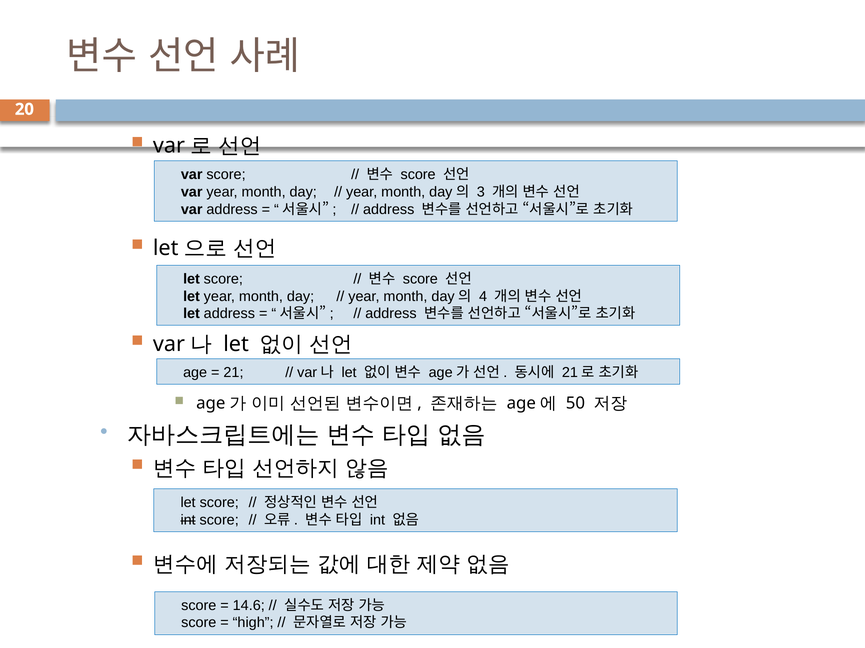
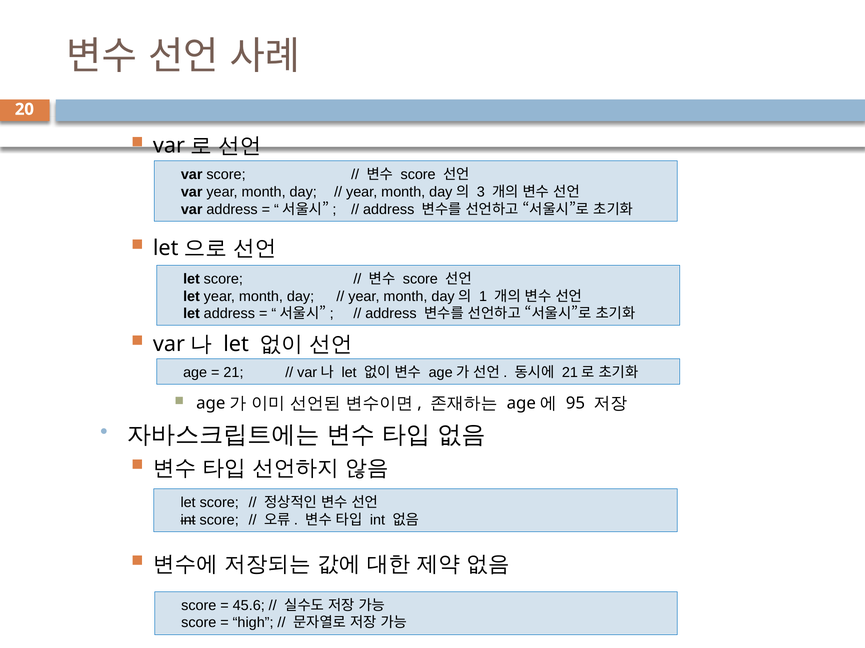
4: 4 -> 1
50: 50 -> 95
14.6: 14.6 -> 45.6
